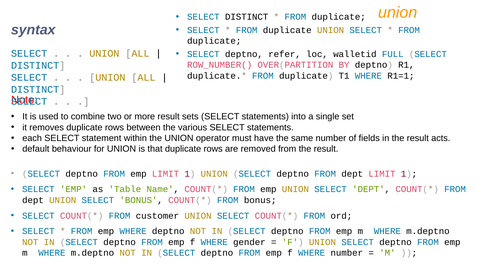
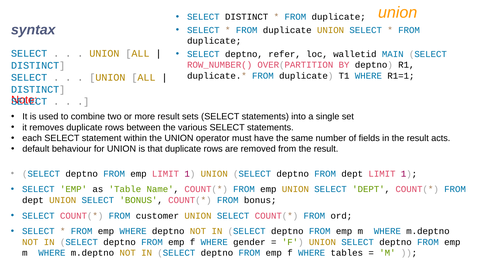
FULL: FULL -> MAIN
WHERE number: number -> tables
